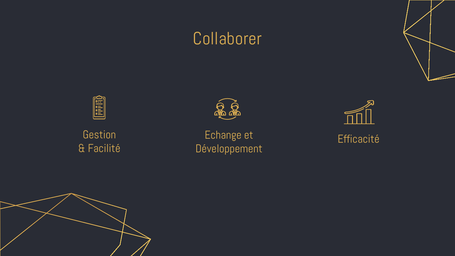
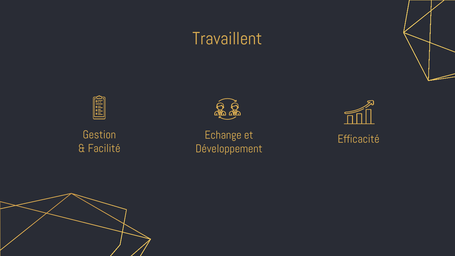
Collaborer: Collaborer -> Travaillent
